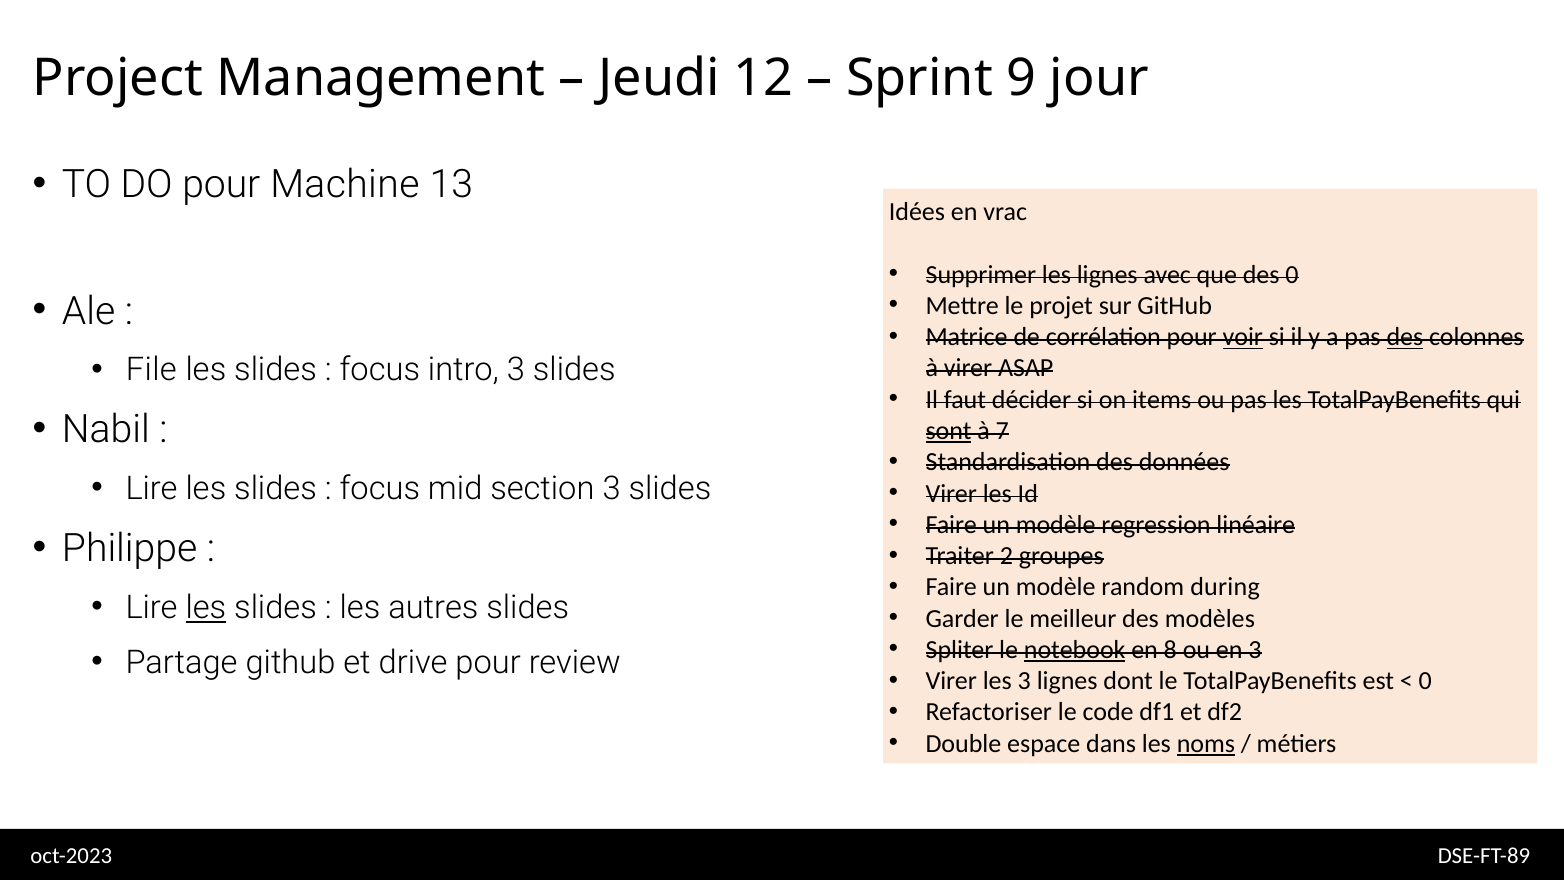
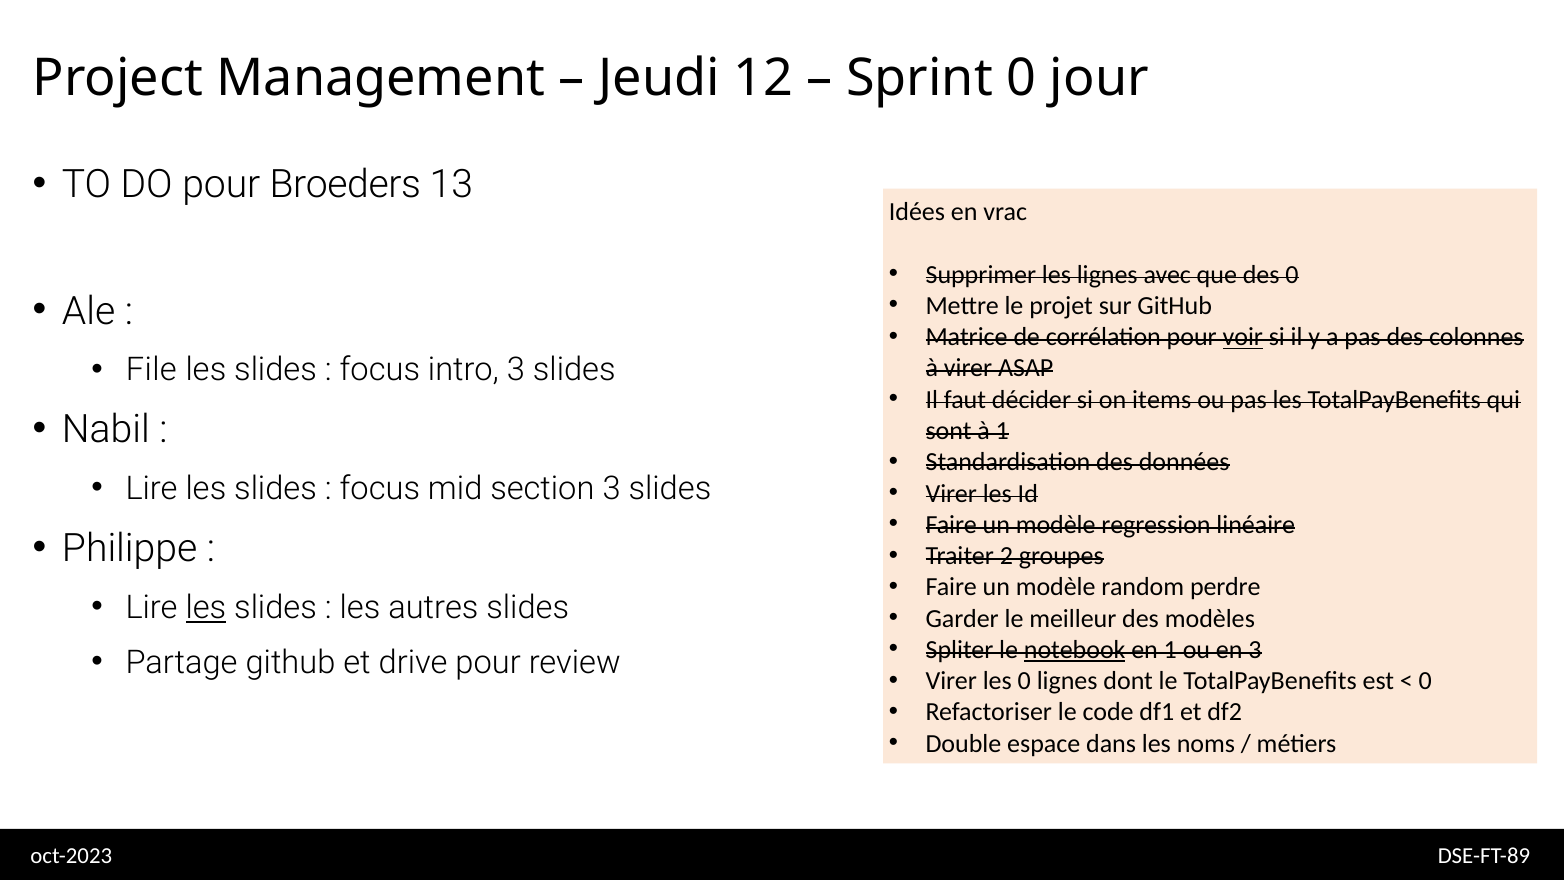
Sprint 9: 9 -> 0
Machine: Machine -> Broeders
des at (1405, 337) underline: present -> none
sont underline: present -> none
à 7: 7 -> 1
during: during -> perdre
en 8: 8 -> 1
les 3: 3 -> 0
noms underline: present -> none
